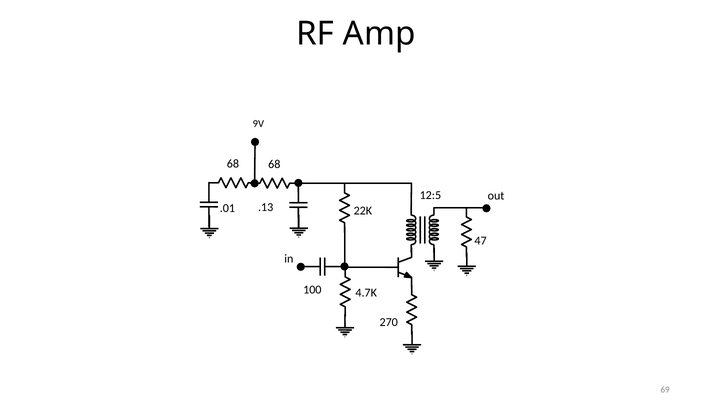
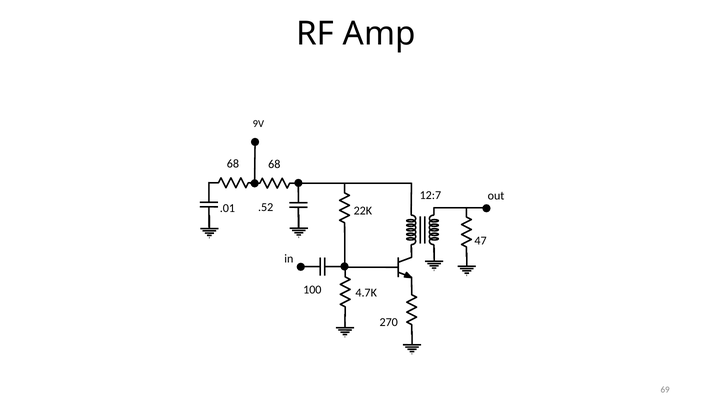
12:5: 12:5 -> 12:7
.13: .13 -> .52
